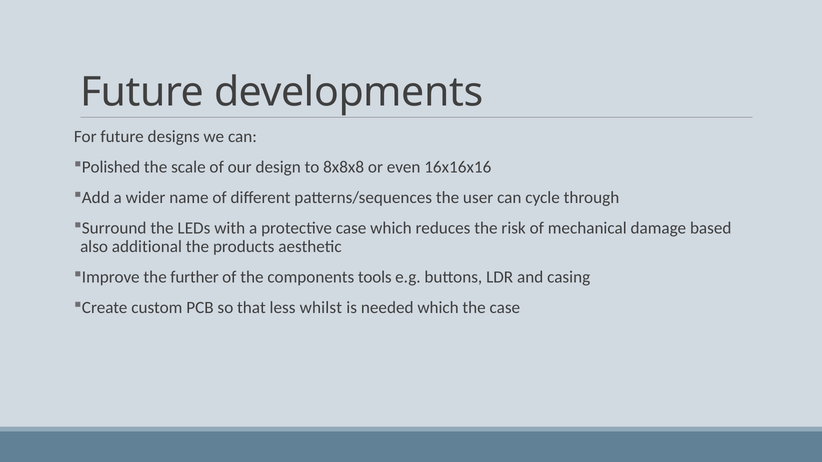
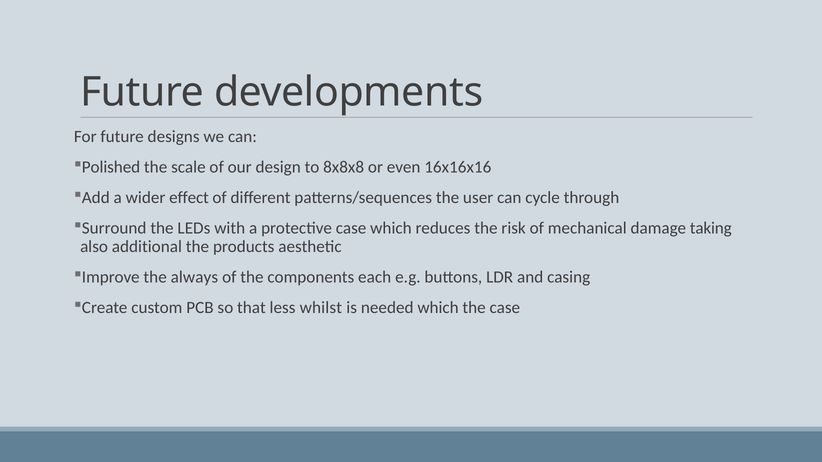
name: name -> effect
based: based -> taking
further: further -> always
tools: tools -> each
